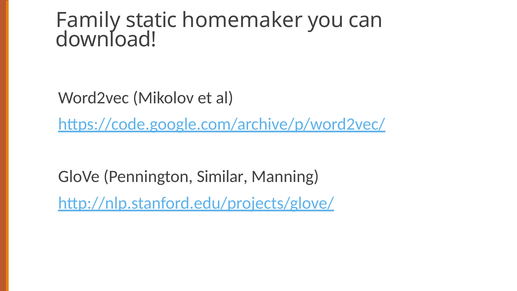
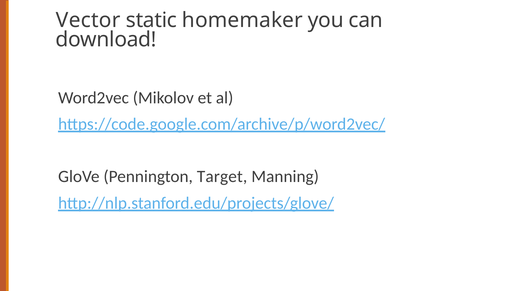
Family: Family -> Vector
Similar: Similar -> Target
